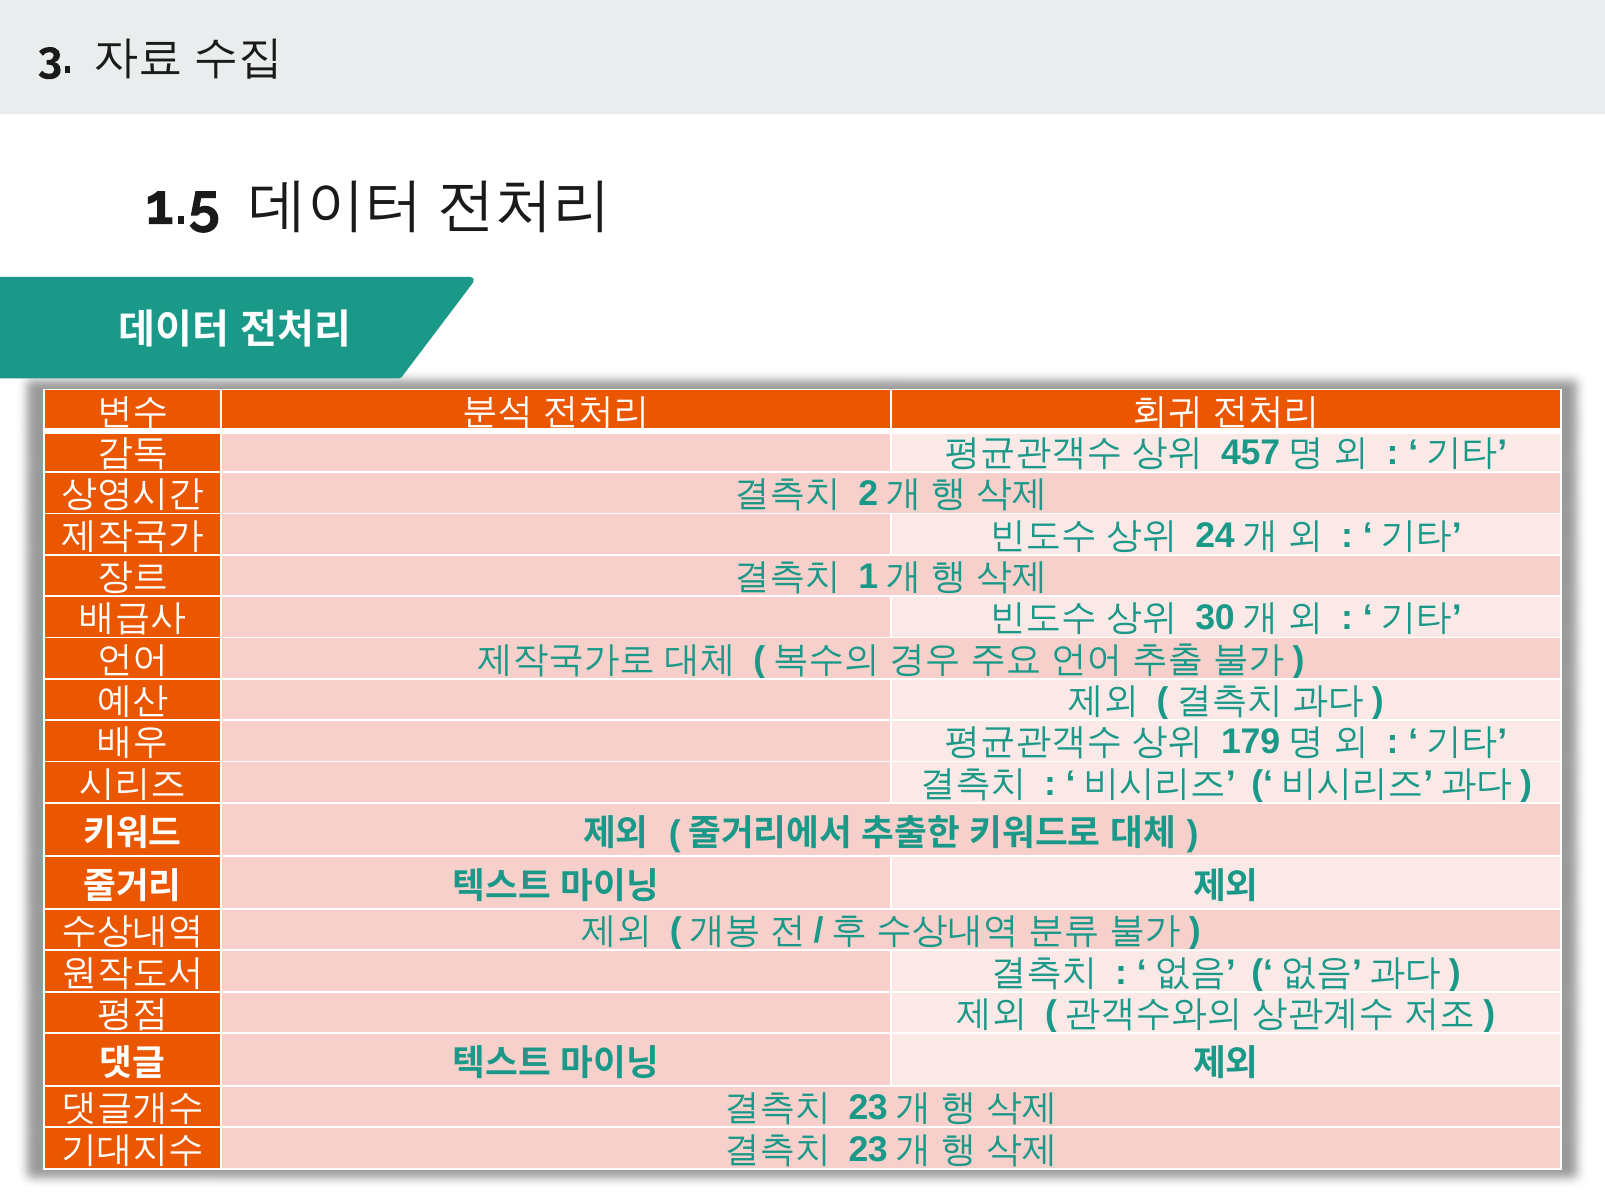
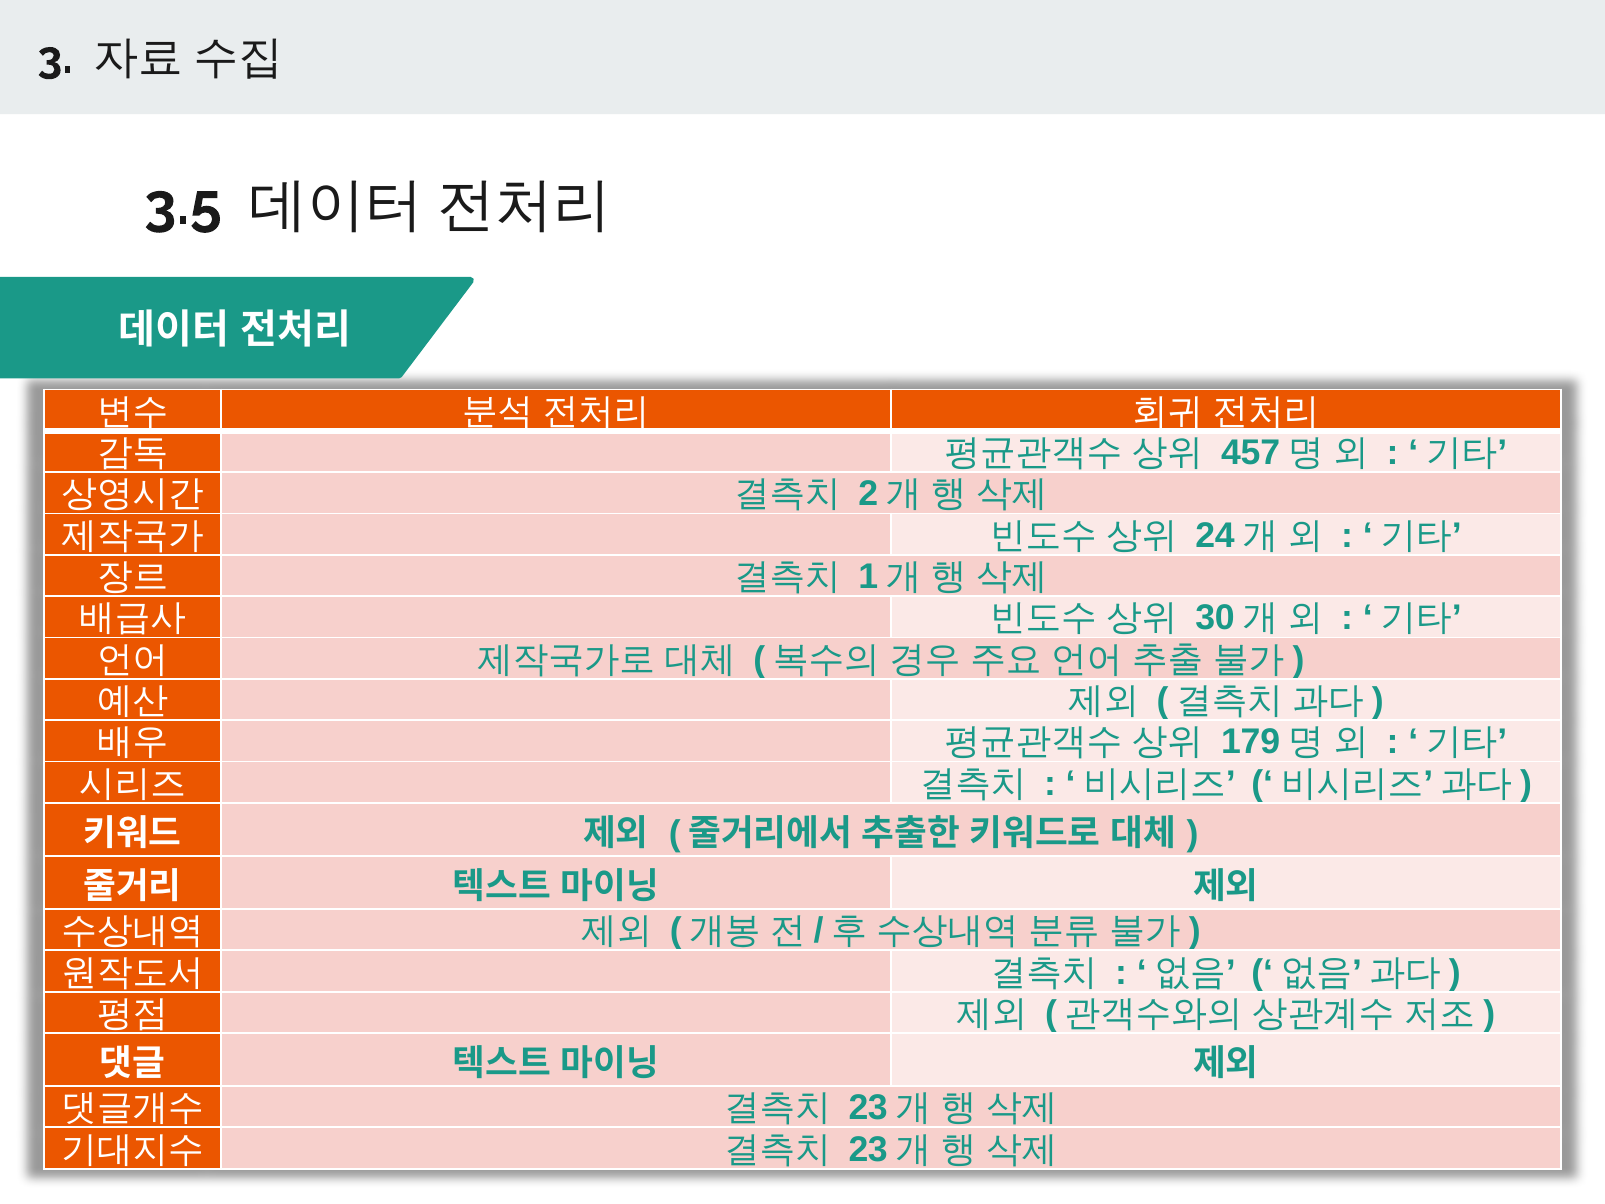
1.5: 1.5 -> 3.5
